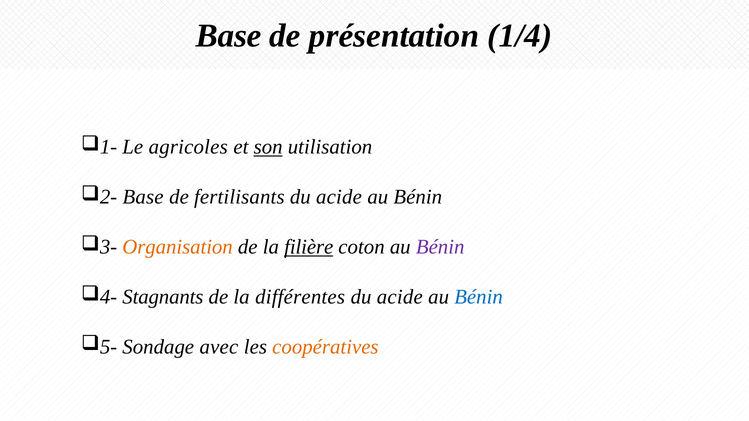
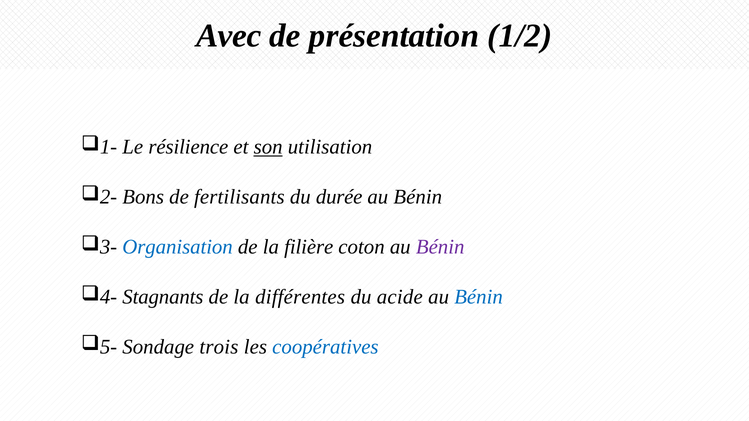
Base at (229, 36): Base -> Avec
1/4: 1/4 -> 1/2
agricoles: agricoles -> résilience
Base at (143, 197): Base -> Bons
acide at (339, 197): acide -> durée
Organisation colour: orange -> blue
filière underline: present -> none
avec: avec -> trois
coopératives colour: orange -> blue
